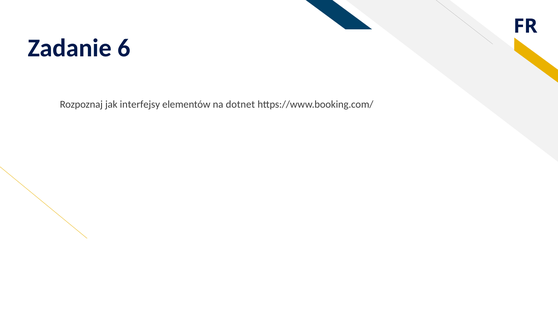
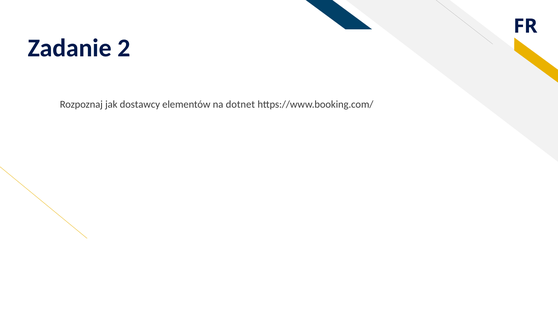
6: 6 -> 2
interfejsy: interfejsy -> dostawcy
